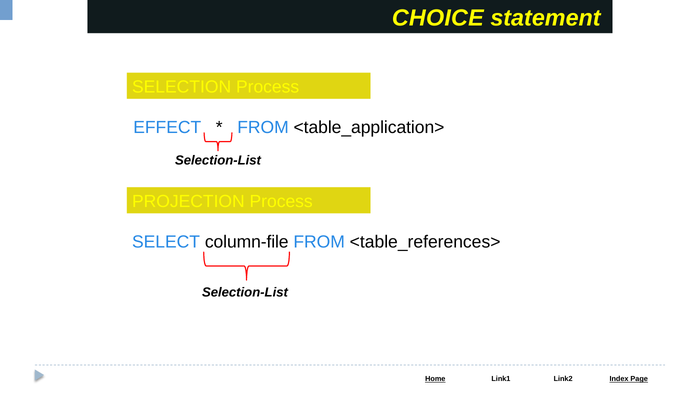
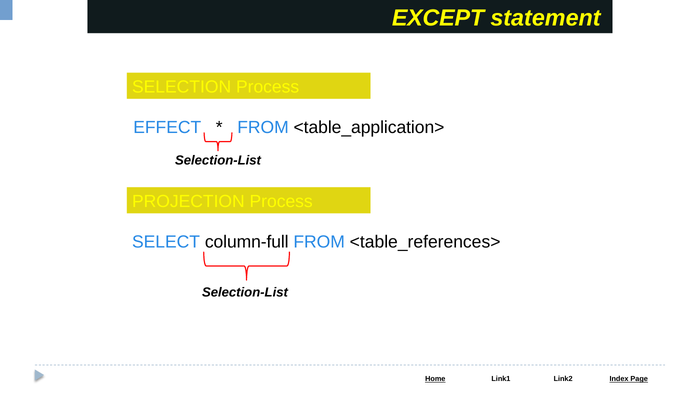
CHOICE: CHOICE -> EXCEPT
column-file: column-file -> column-full
